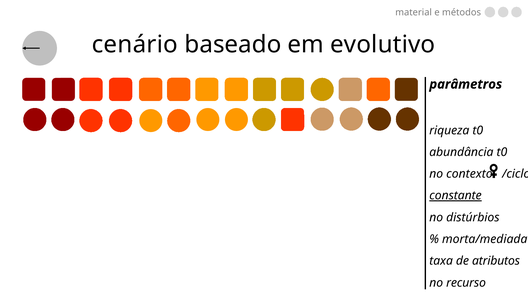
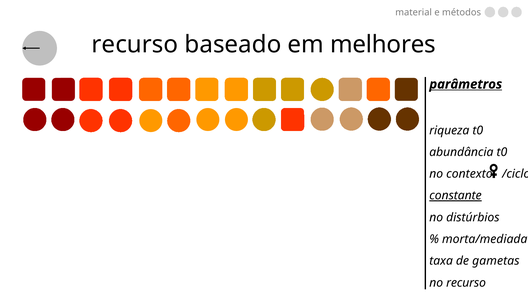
cenário at (135, 44): cenário -> recurso
evolutivo: evolutivo -> melhores
parâmetros underline: none -> present
atributos: atributos -> gametas
